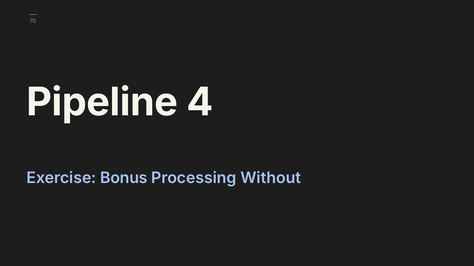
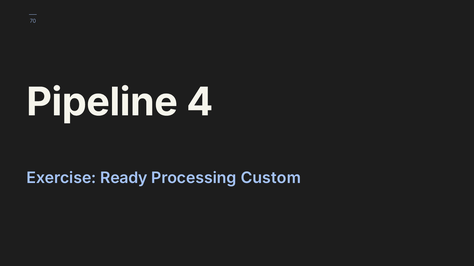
Bonus: Bonus -> Ready
Without: Without -> Custom
